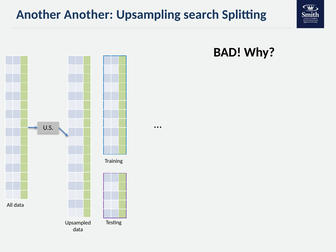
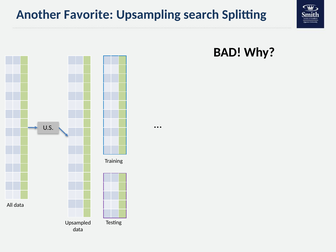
Another Another: Another -> Favorite
